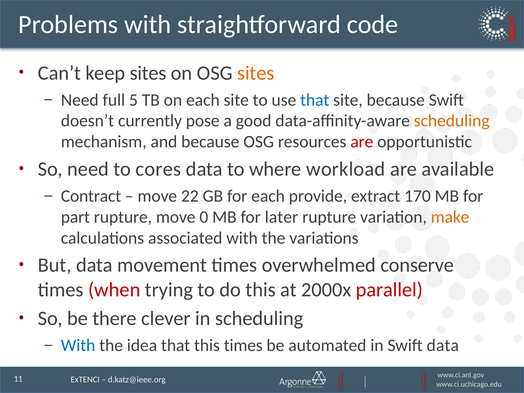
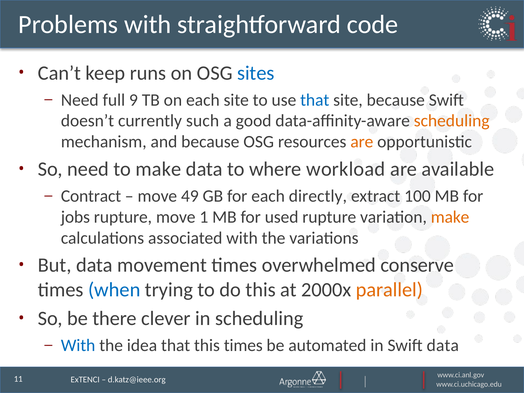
keep sites: sites -> runs
sites at (256, 73) colour: orange -> blue
5: 5 -> 9
pose: pose -> such
are at (362, 142) colour: red -> orange
to cores: cores -> make
22: 22 -> 49
provide: provide -> directly
170: 170 -> 100
part: part -> jobs
0: 0 -> 1
later: later -> used
when colour: red -> blue
parallel colour: red -> orange
